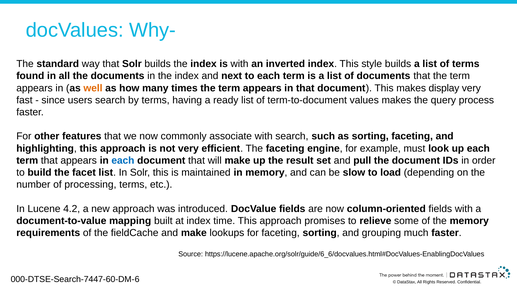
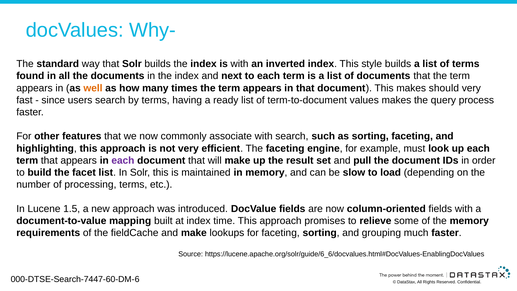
display: display -> should
each at (123, 160) colour: blue -> purple
4.2: 4.2 -> 1.5
